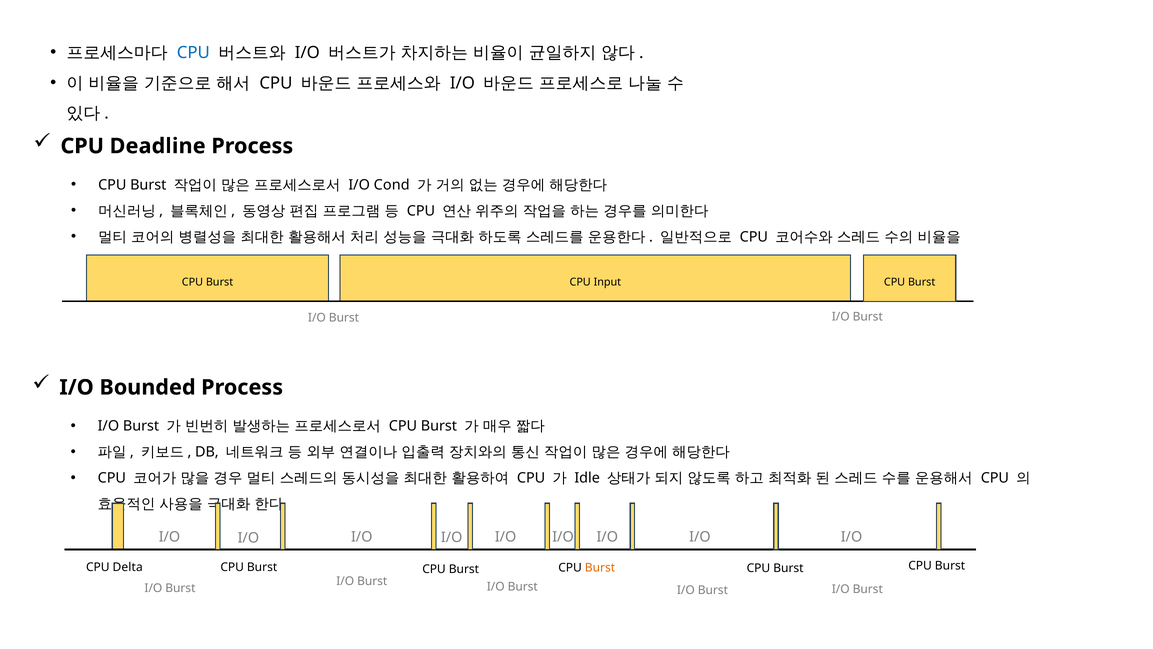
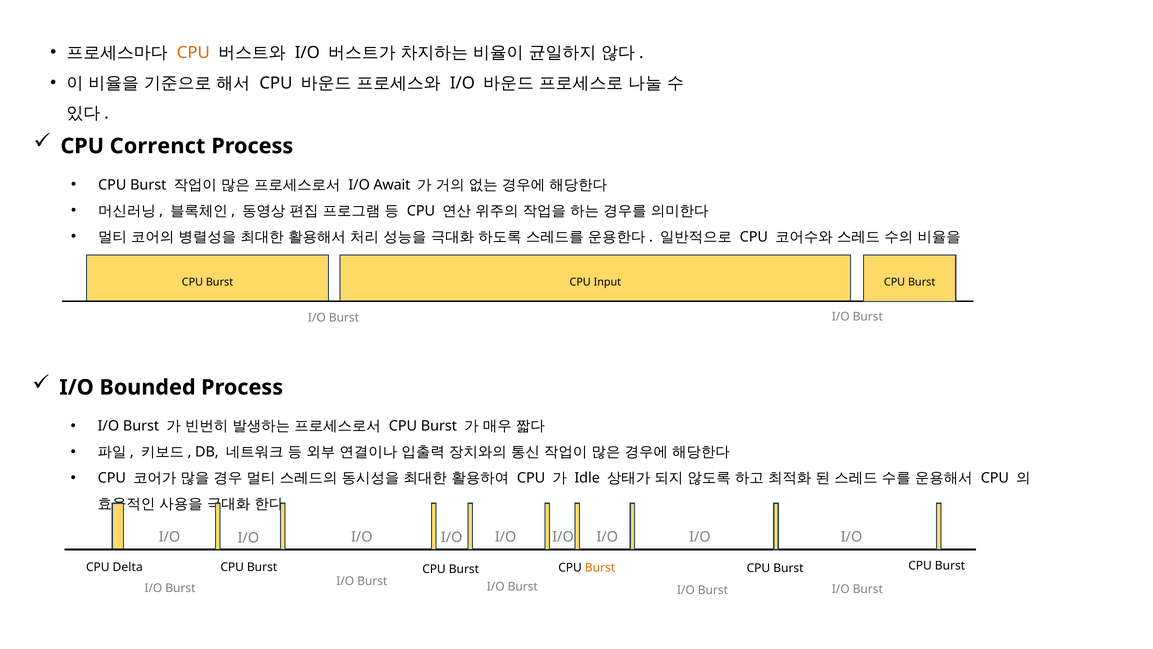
CPU at (193, 53) colour: blue -> orange
Deadline: Deadline -> Correnct
Cond: Cond -> Await
